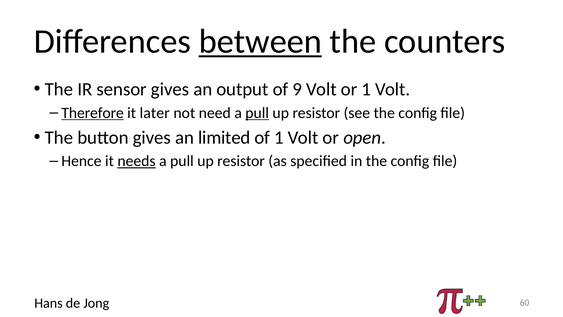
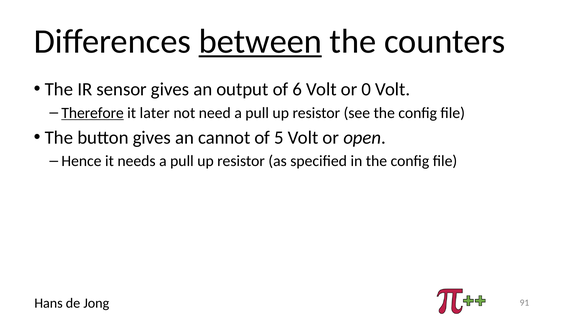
9: 9 -> 6
or 1: 1 -> 0
pull at (257, 113) underline: present -> none
limited: limited -> cannot
of 1: 1 -> 5
needs underline: present -> none
60: 60 -> 91
